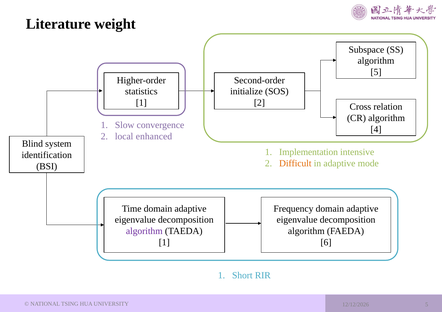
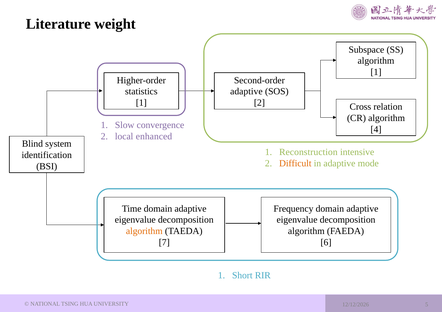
5 at (376, 72): 5 -> 1
initialize at (246, 92): initialize -> adaptive
Implementation: Implementation -> Reconstruction
algorithm at (144, 232) colour: purple -> orange
1 at (164, 243): 1 -> 7
